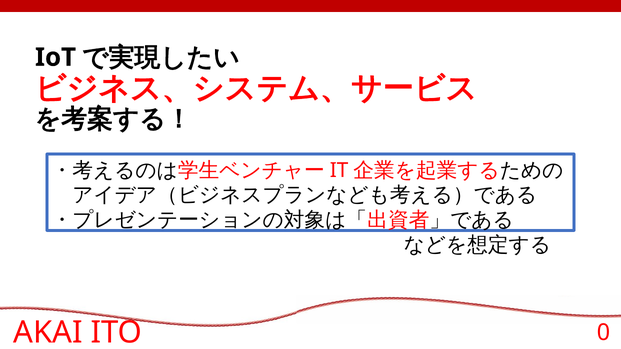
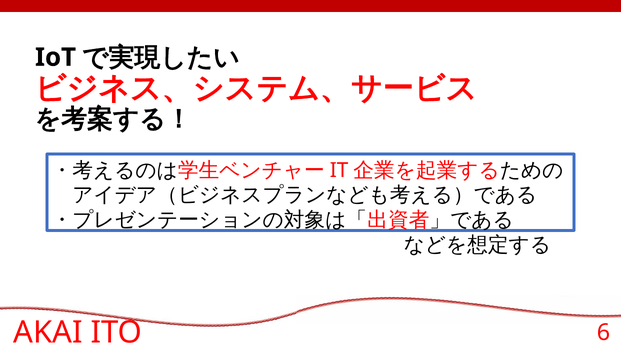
0: 0 -> 6
